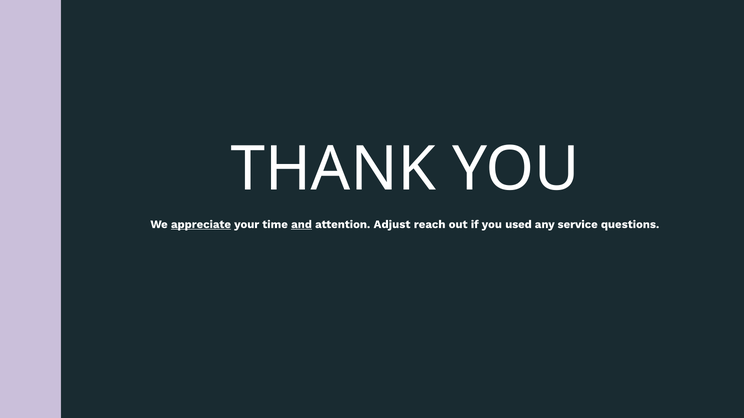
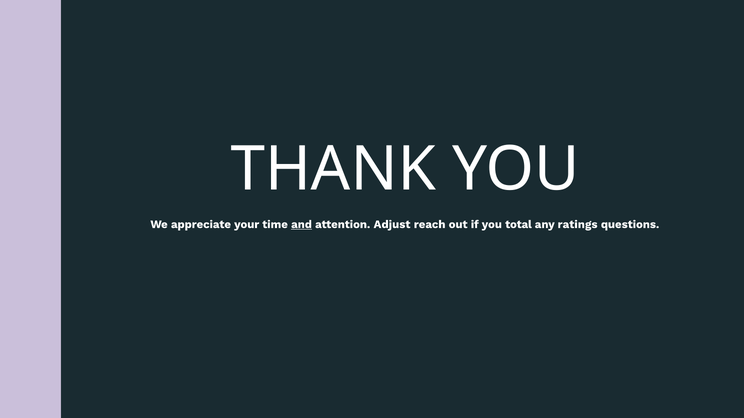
appreciate underline: present -> none
used: used -> total
service: service -> ratings
